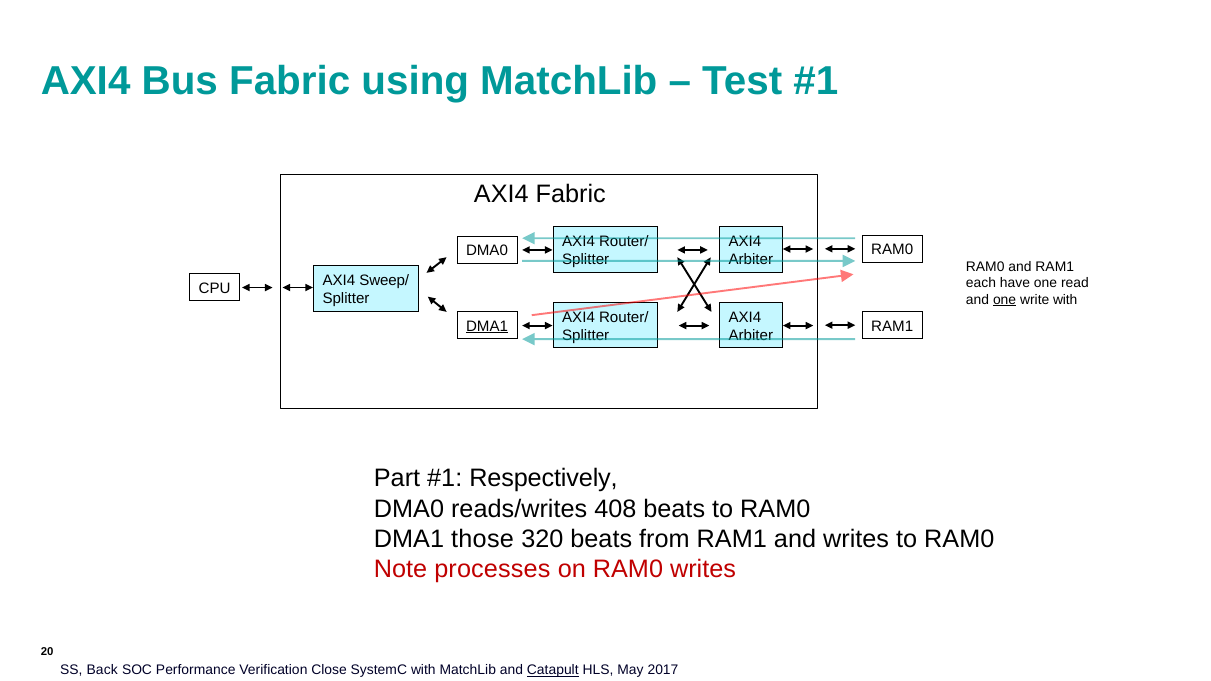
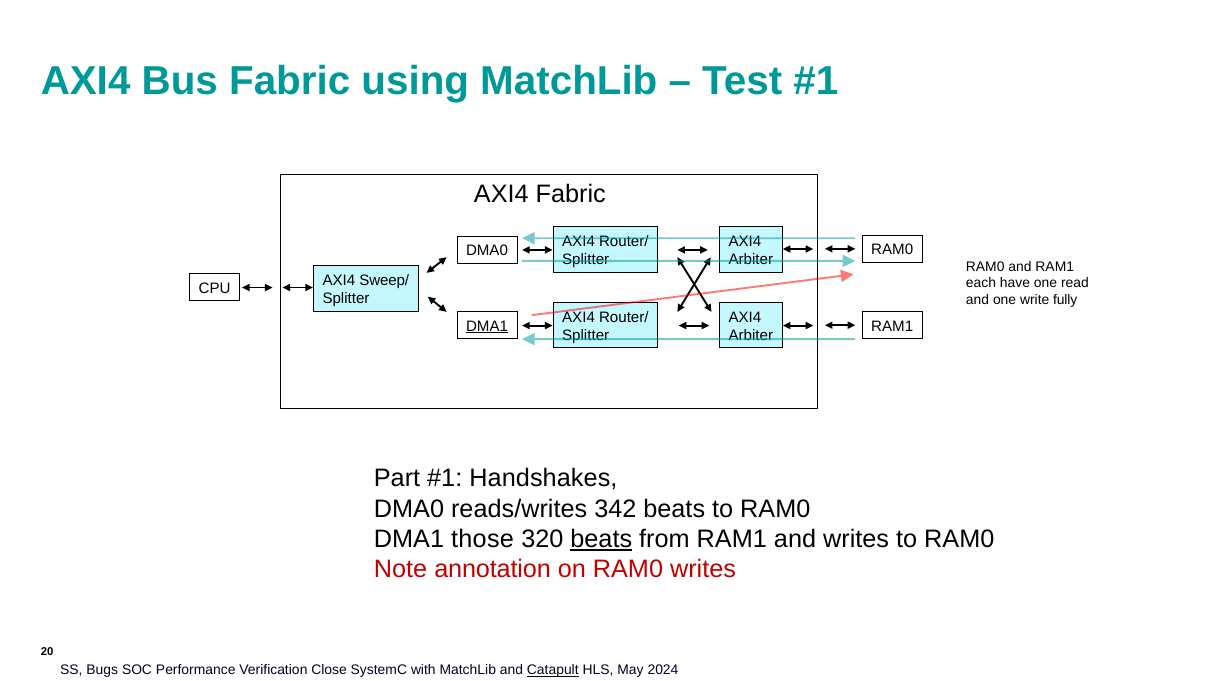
one at (1005, 300) underline: present -> none
write with: with -> fully
Respectively: Respectively -> Handshakes
408: 408 -> 342
beats at (601, 539) underline: none -> present
processes: processes -> annotation
Back: Back -> Bugs
2017: 2017 -> 2024
